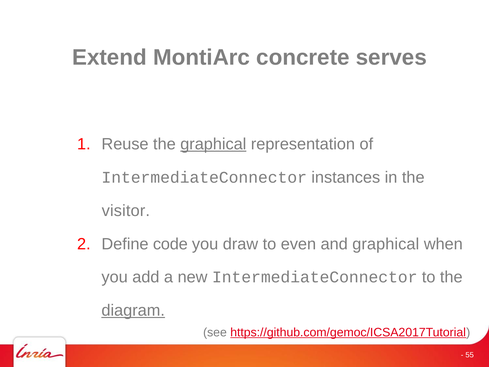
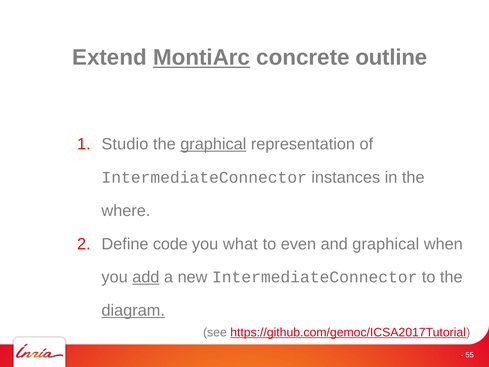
MontiArc underline: none -> present
serves: serves -> outline
Reuse: Reuse -> Studio
visitor: visitor -> where
draw: draw -> what
add underline: none -> present
